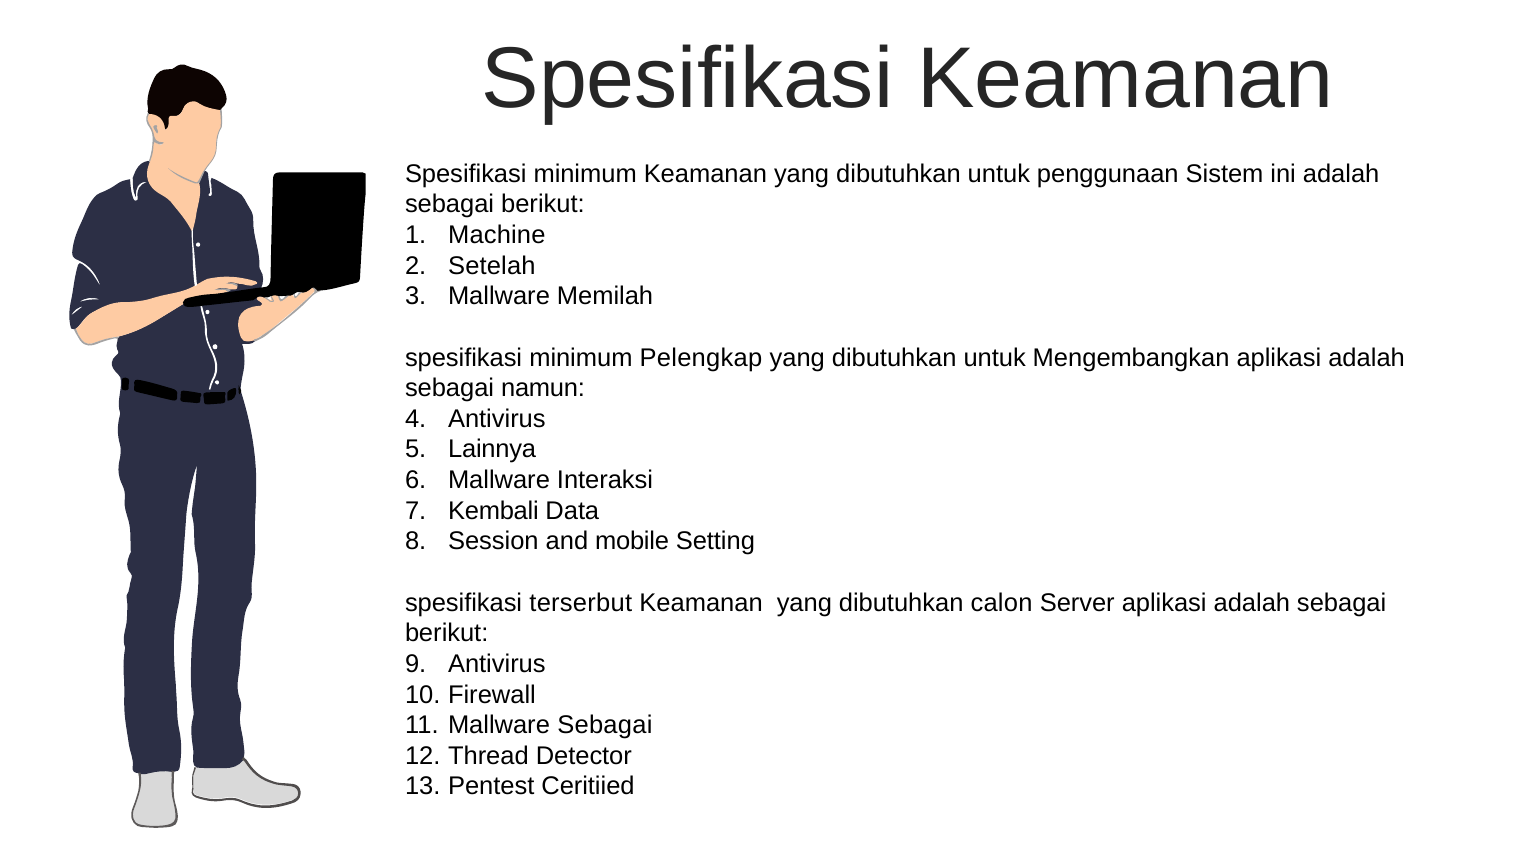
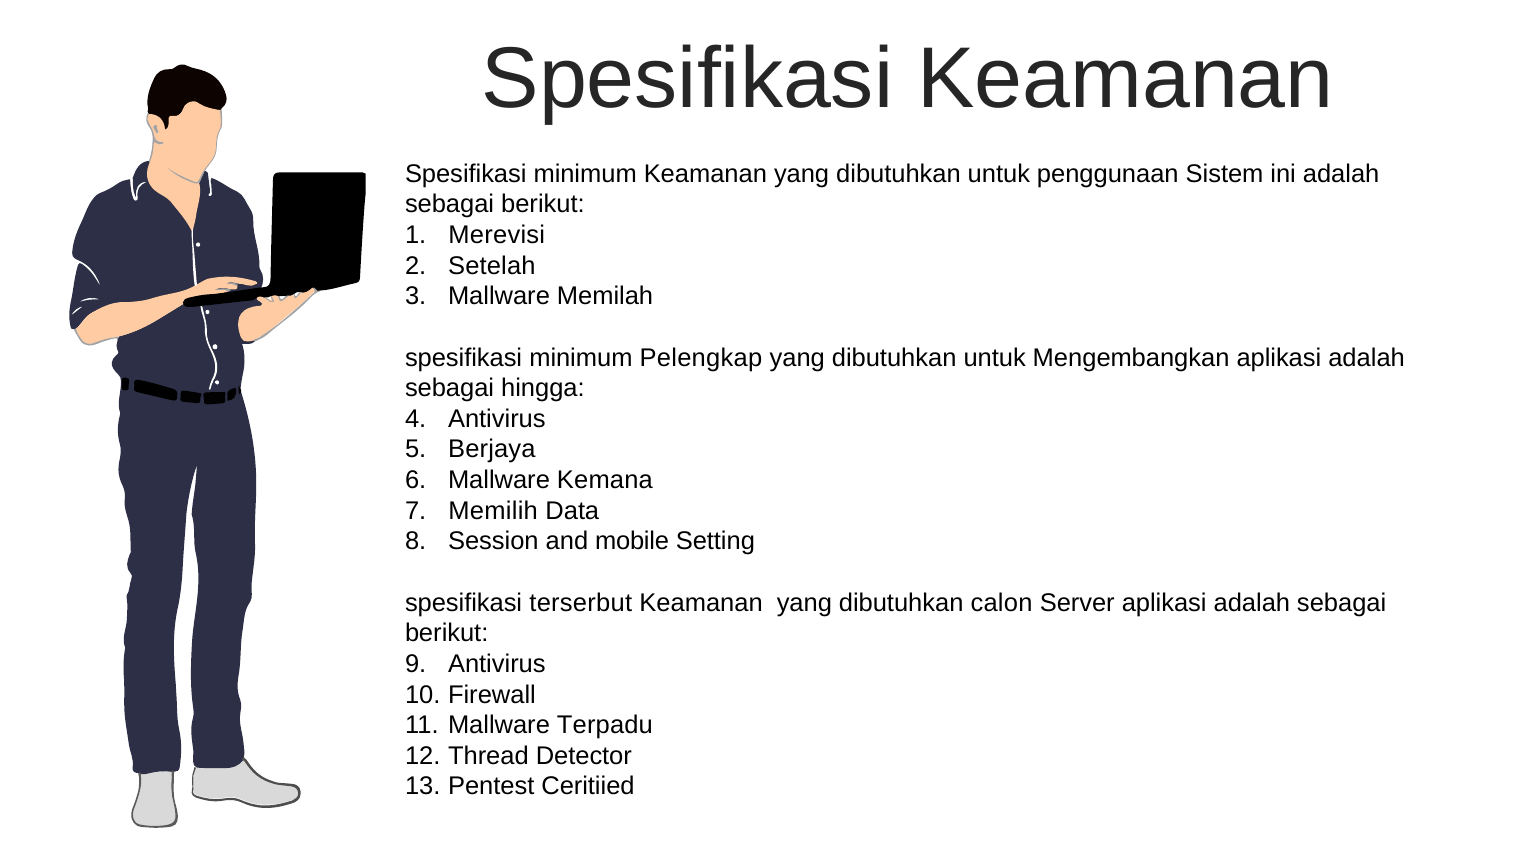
Machine: Machine -> Merevisi
namun: namun -> hingga
Lainnya: Lainnya -> Berjaya
Interaksi: Interaksi -> Kemana
Kembali: Kembali -> Memilih
Mallware Sebagai: Sebagai -> Terpadu
